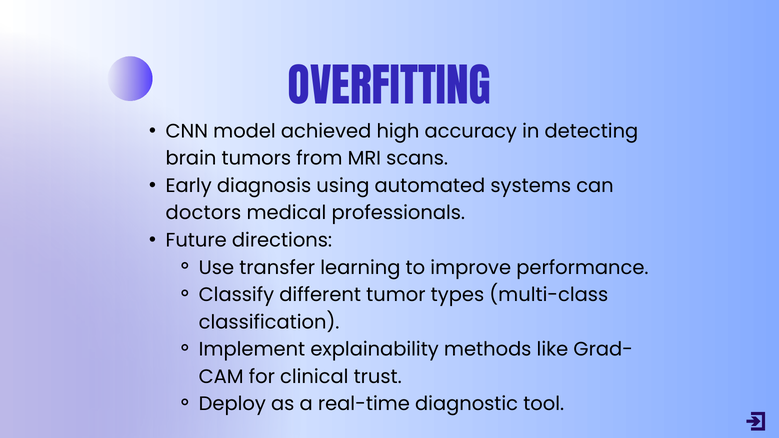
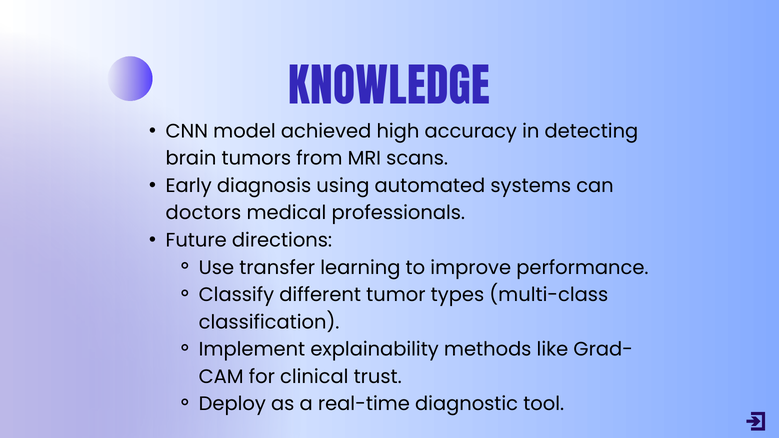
OVERFITTING: OVERFITTING -> KNOWLEDGE
